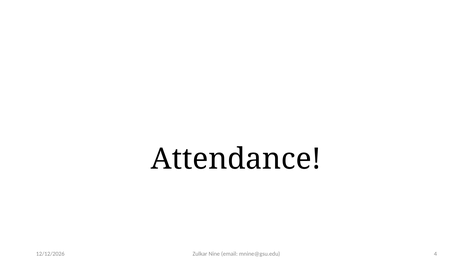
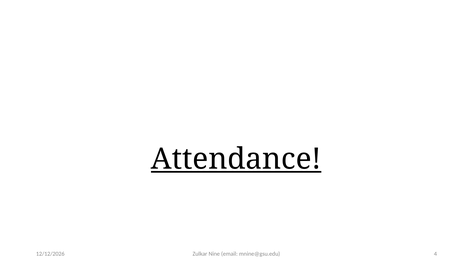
Attendance underline: none -> present
